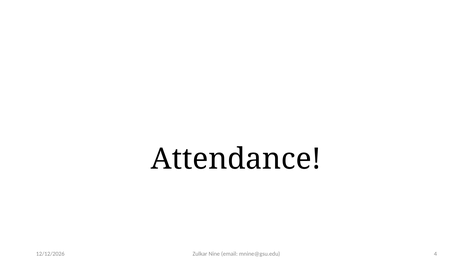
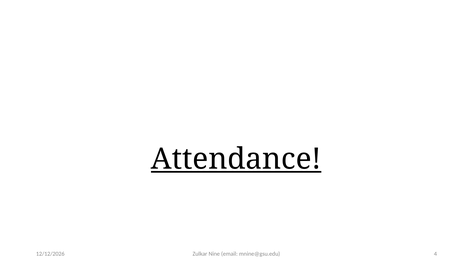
Attendance underline: none -> present
